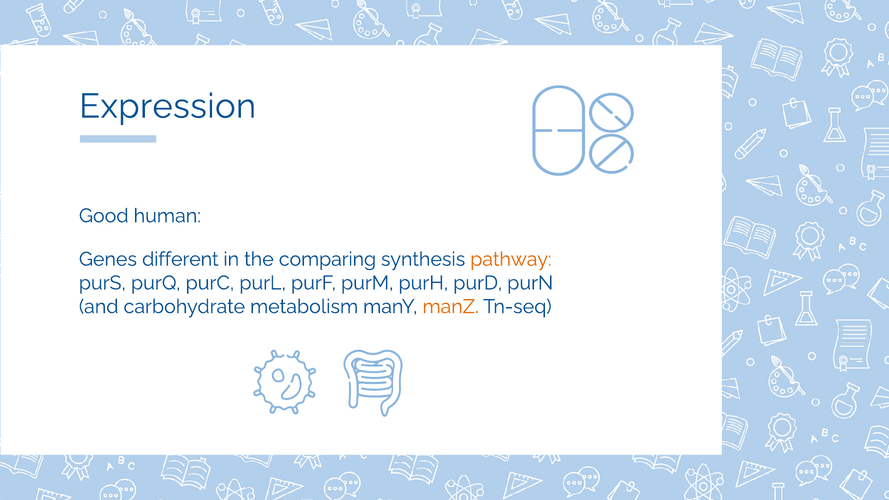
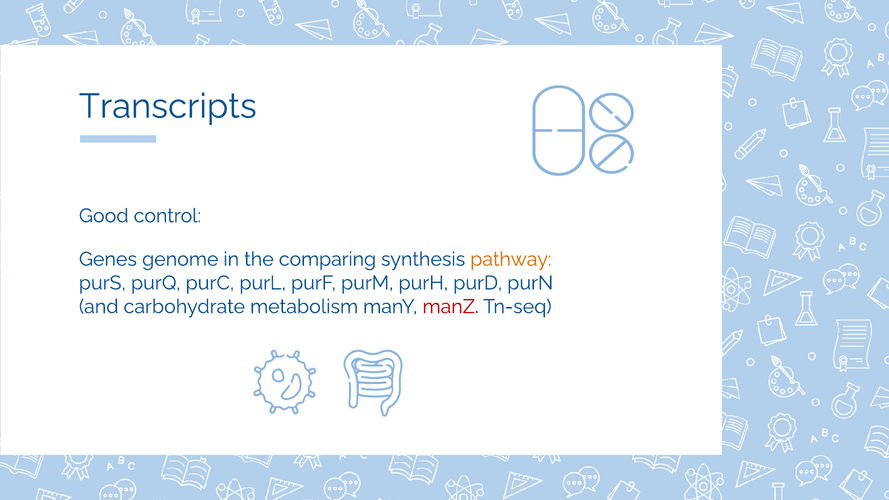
Expression: Expression -> Transcripts
human: human -> control
different: different -> genome
manZ colour: orange -> red
